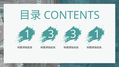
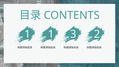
1 3: 3 -> 1
3 1: 1 -> 2
